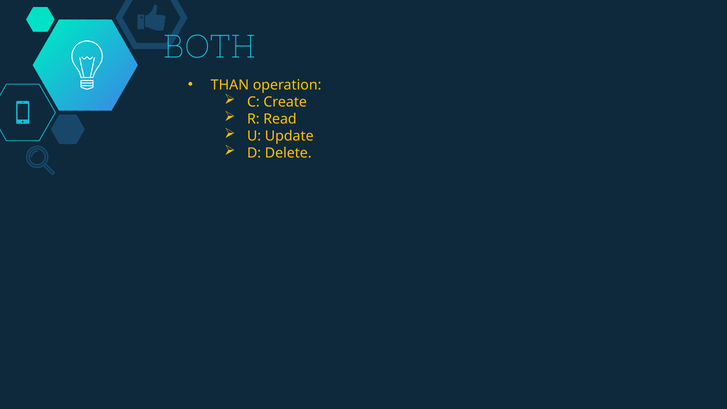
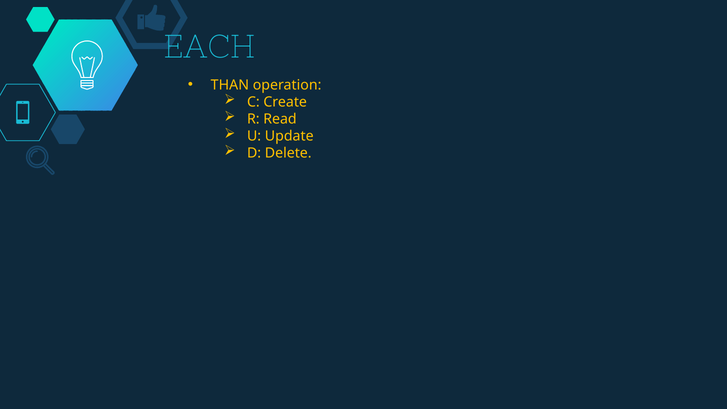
BOTH: BOTH -> EACH
